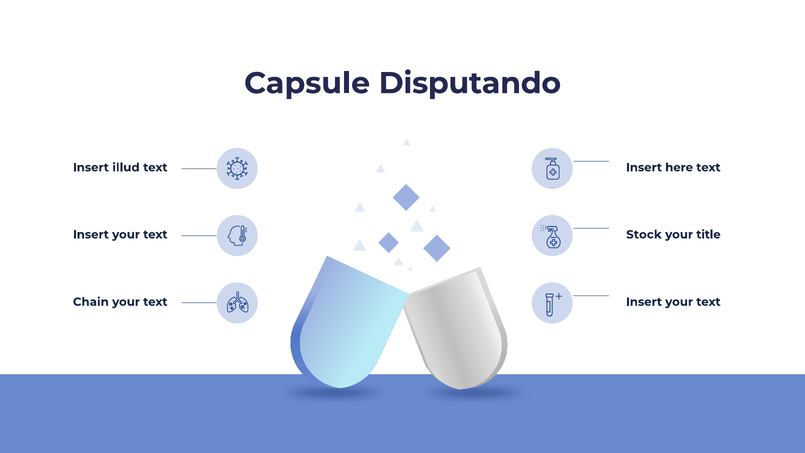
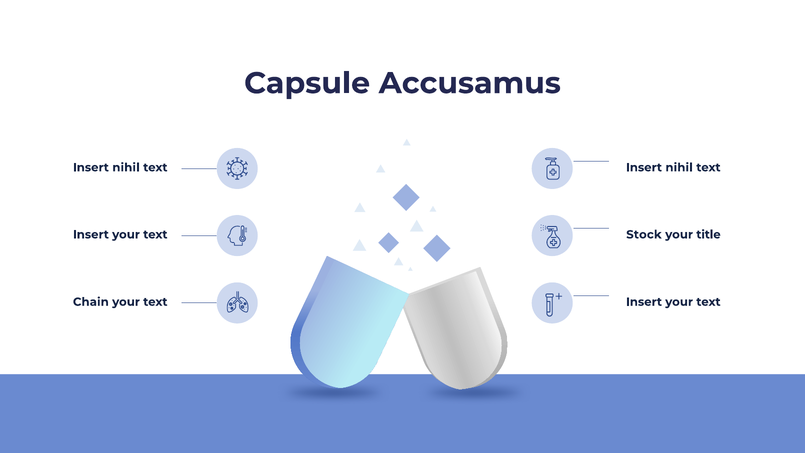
Disputando: Disputando -> Accusamus
illud at (126, 167): illud -> nihil
here at (679, 167): here -> nihil
